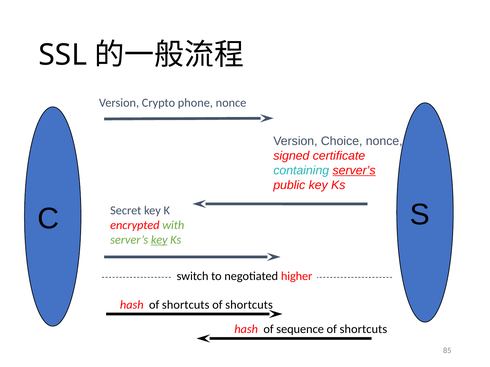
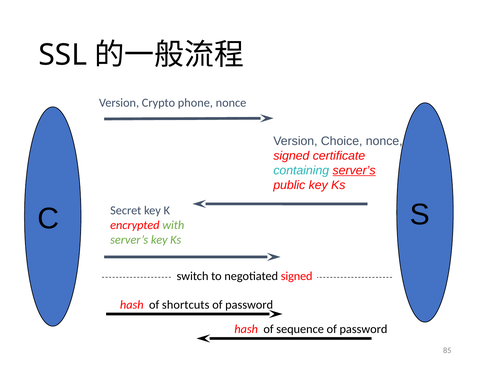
key at (159, 240) underline: present -> none
negotiated higher: higher -> signed
shortcuts at (249, 305): shortcuts -> password
sequence of shortcuts: shortcuts -> password
